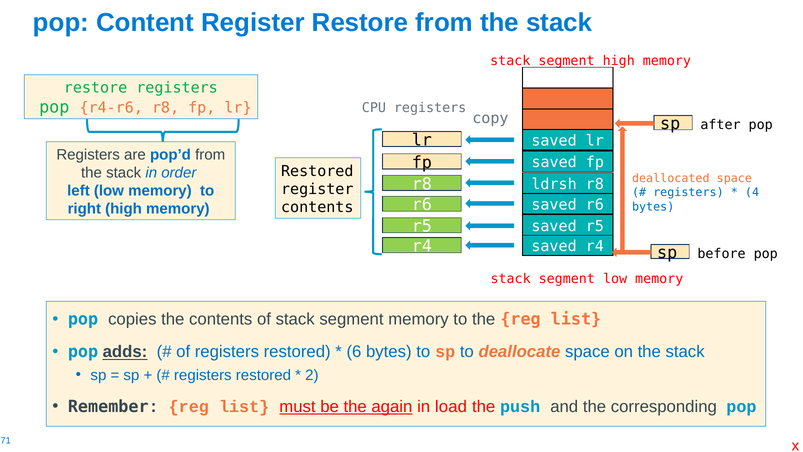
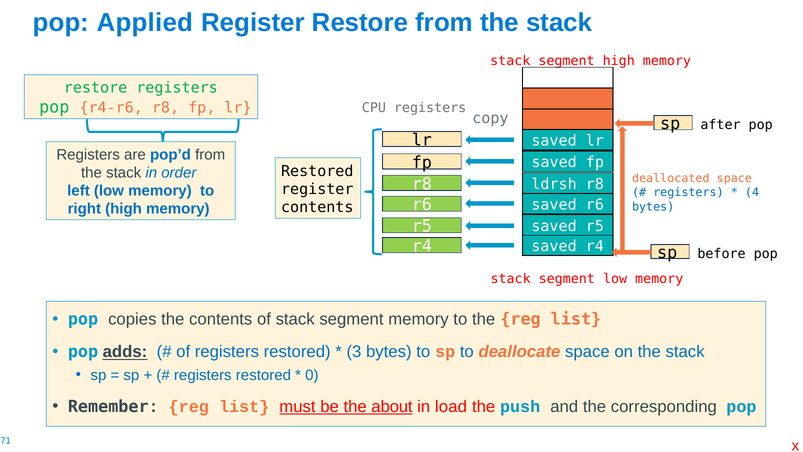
Content: Content -> Applied
6: 6 -> 3
2: 2 -> 0
again: again -> about
